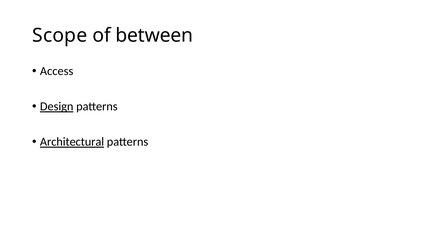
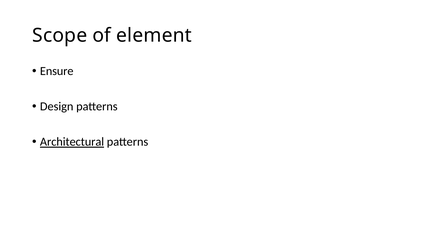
between: between -> element
Access: Access -> Ensure
Design underline: present -> none
